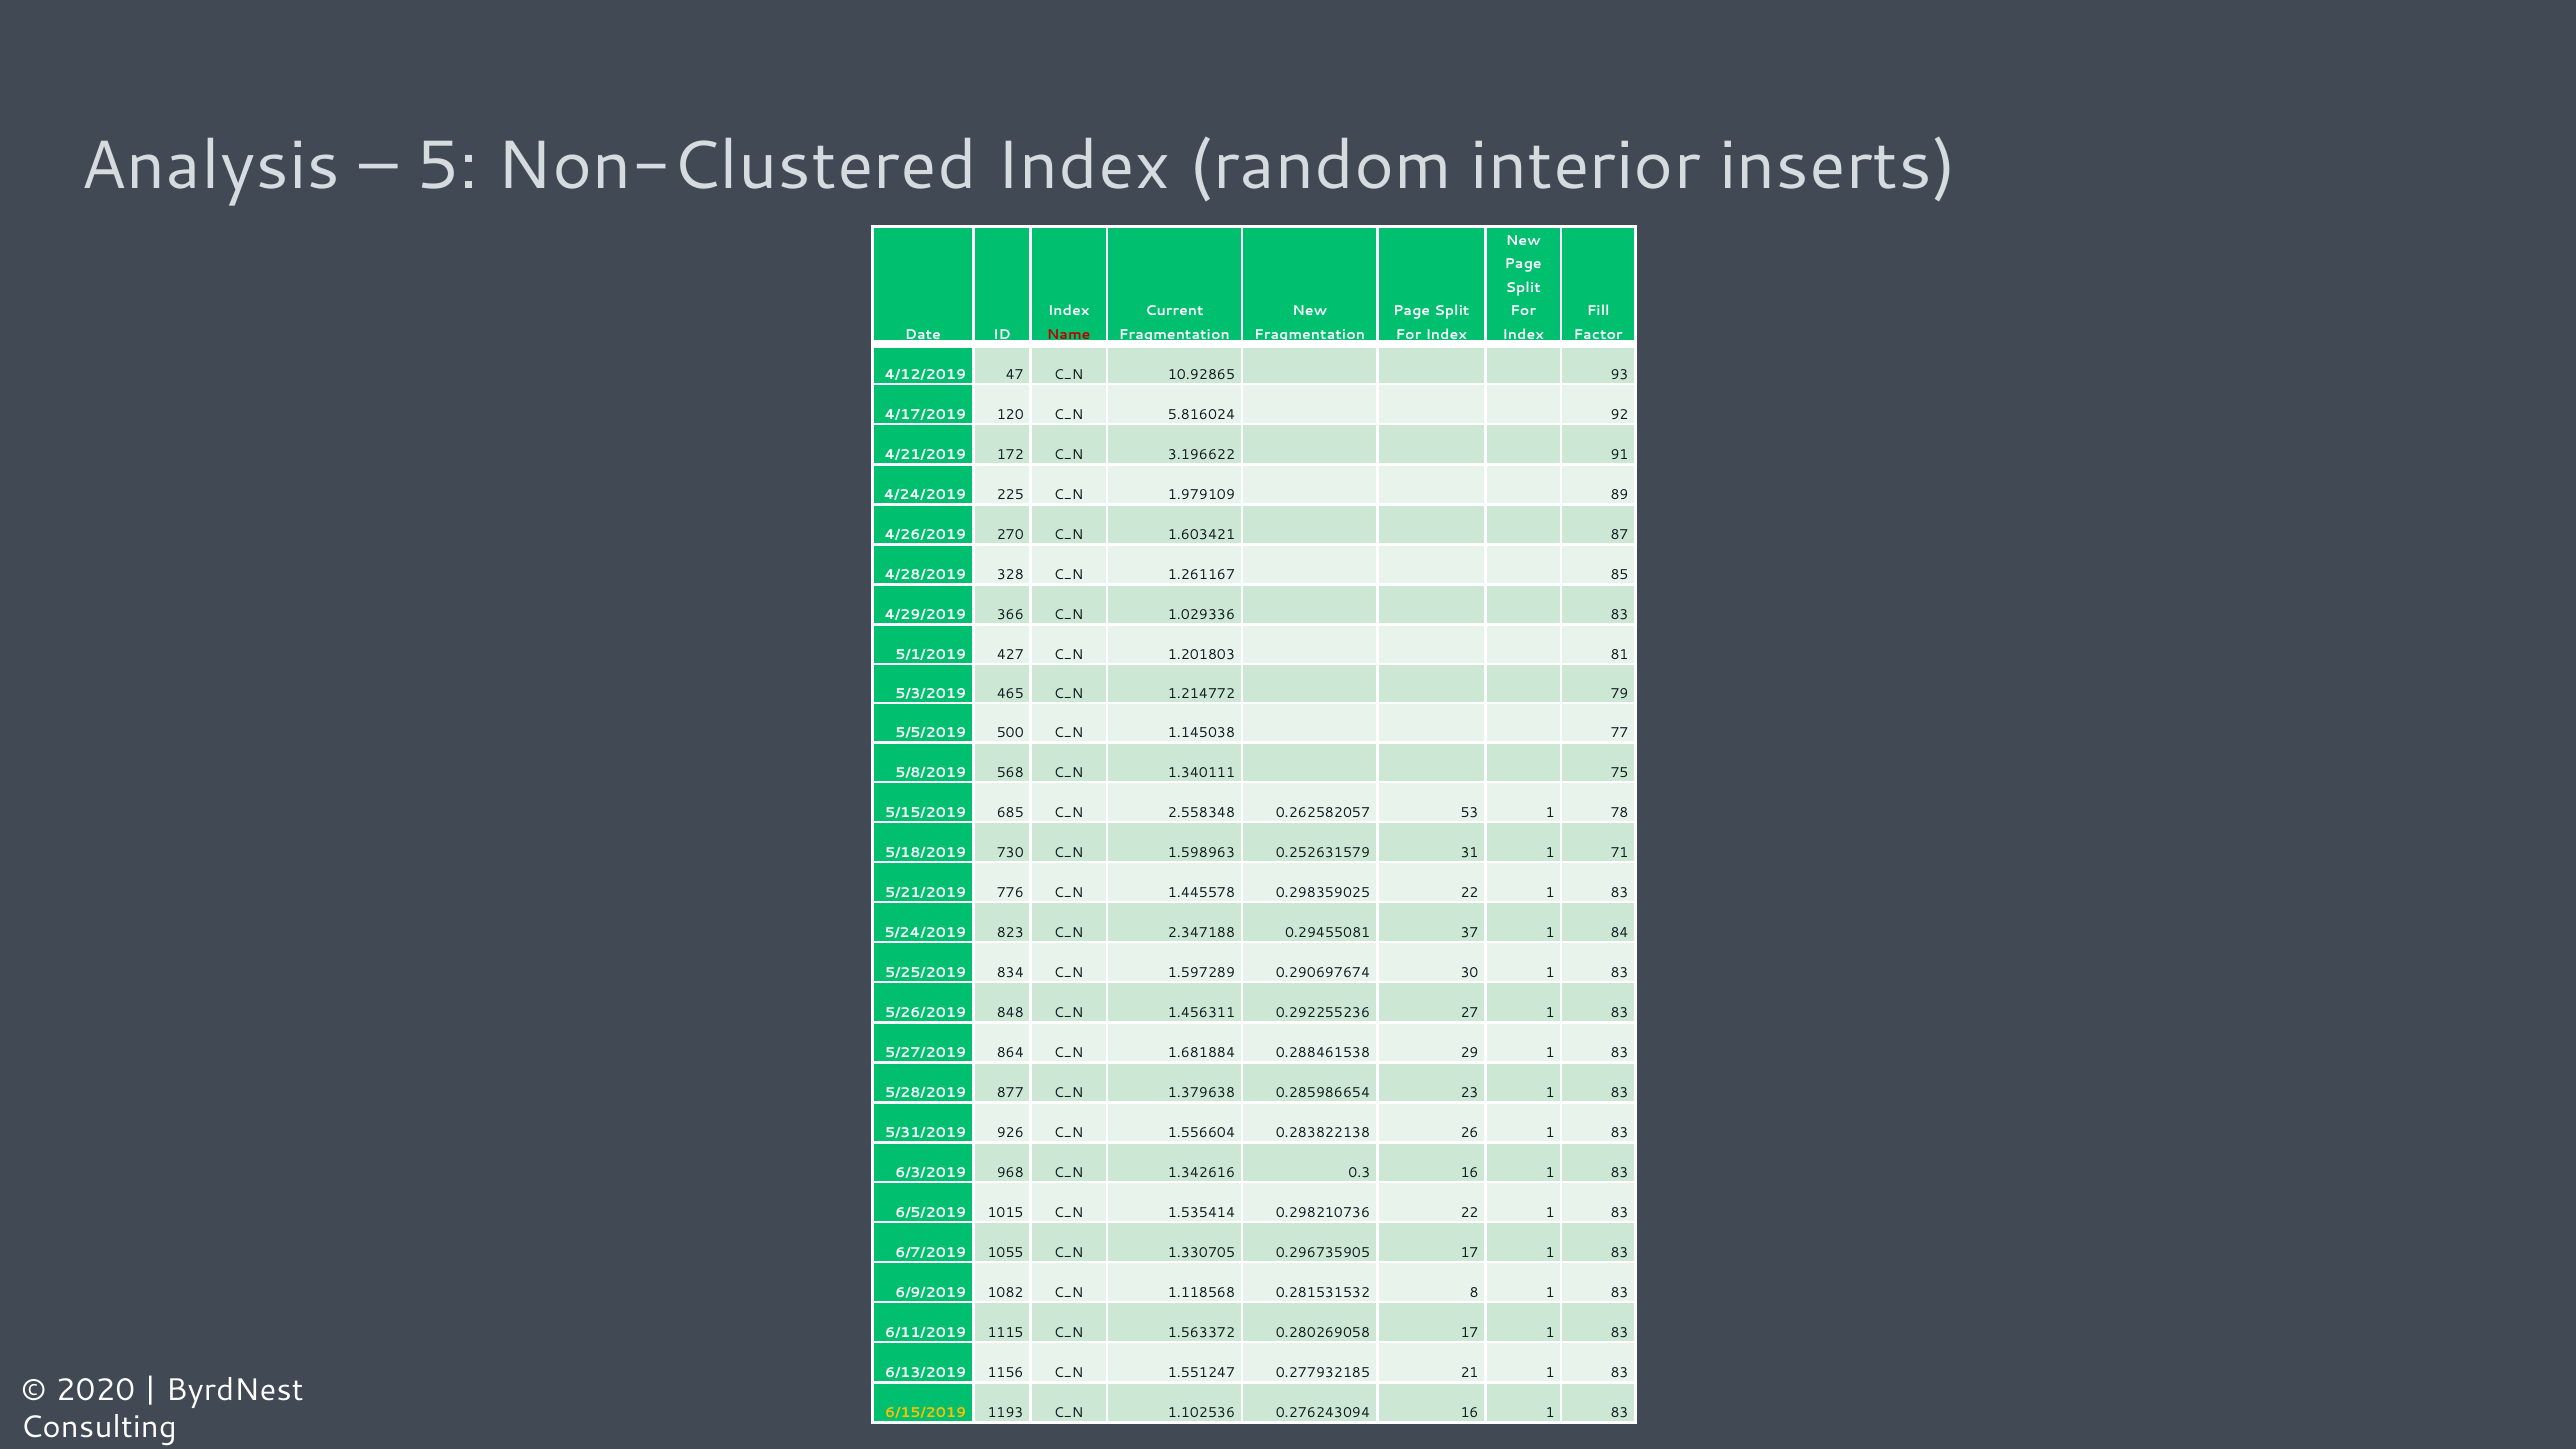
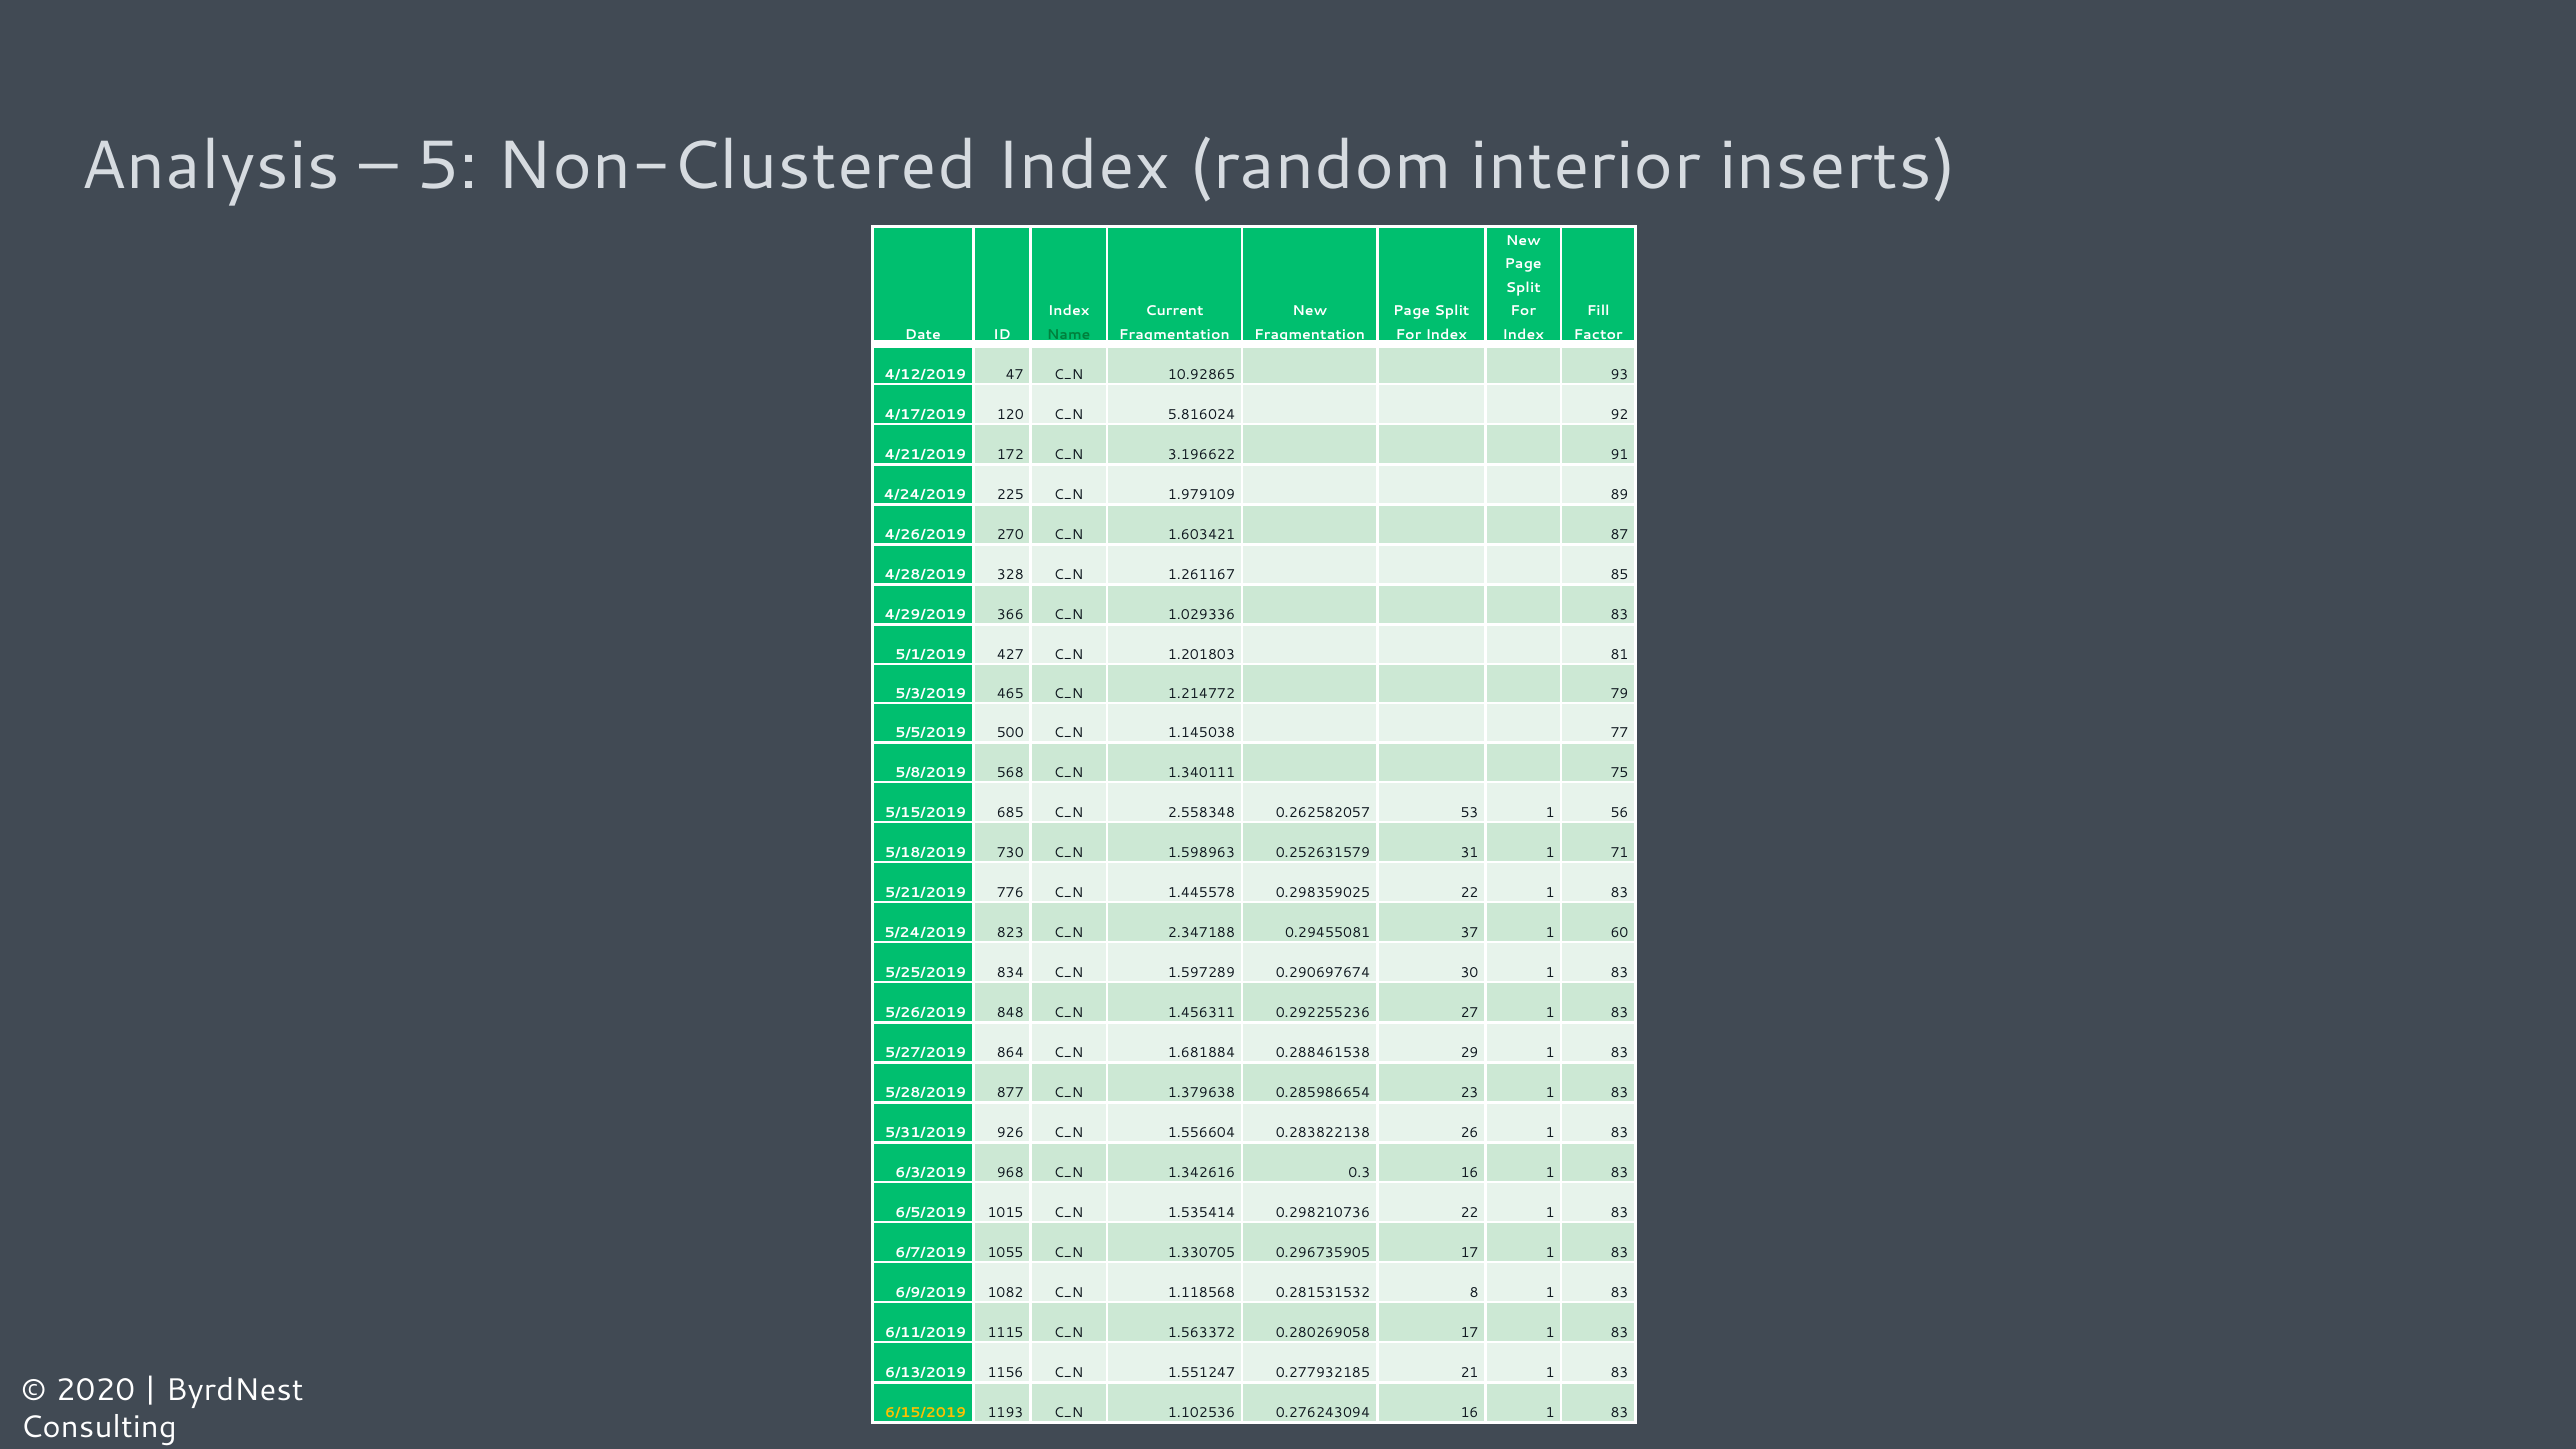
Name colour: red -> green
78: 78 -> 56
84: 84 -> 60
